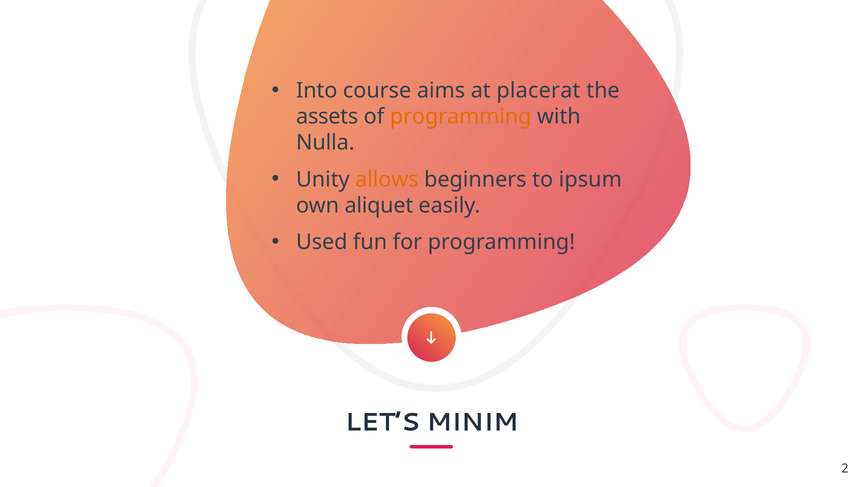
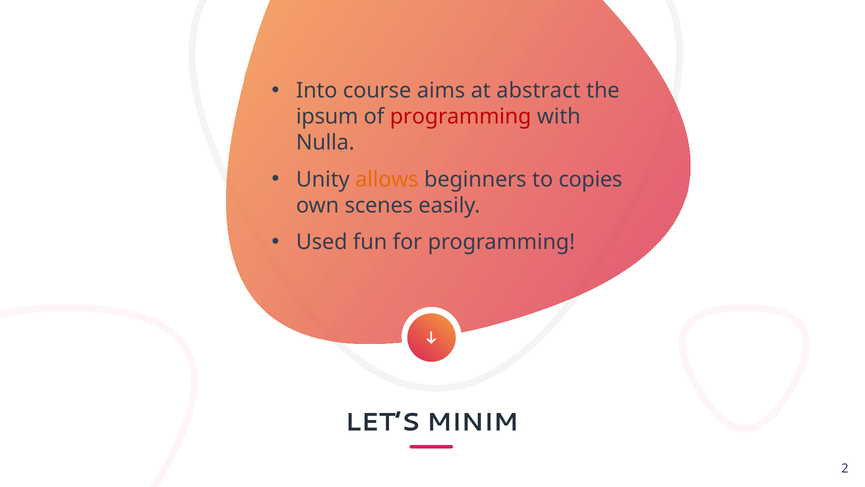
placerat: placerat -> abstract
assets: assets -> ipsum
programming at (461, 117) colour: orange -> red
ipsum: ipsum -> copies
aliquet: aliquet -> scenes
